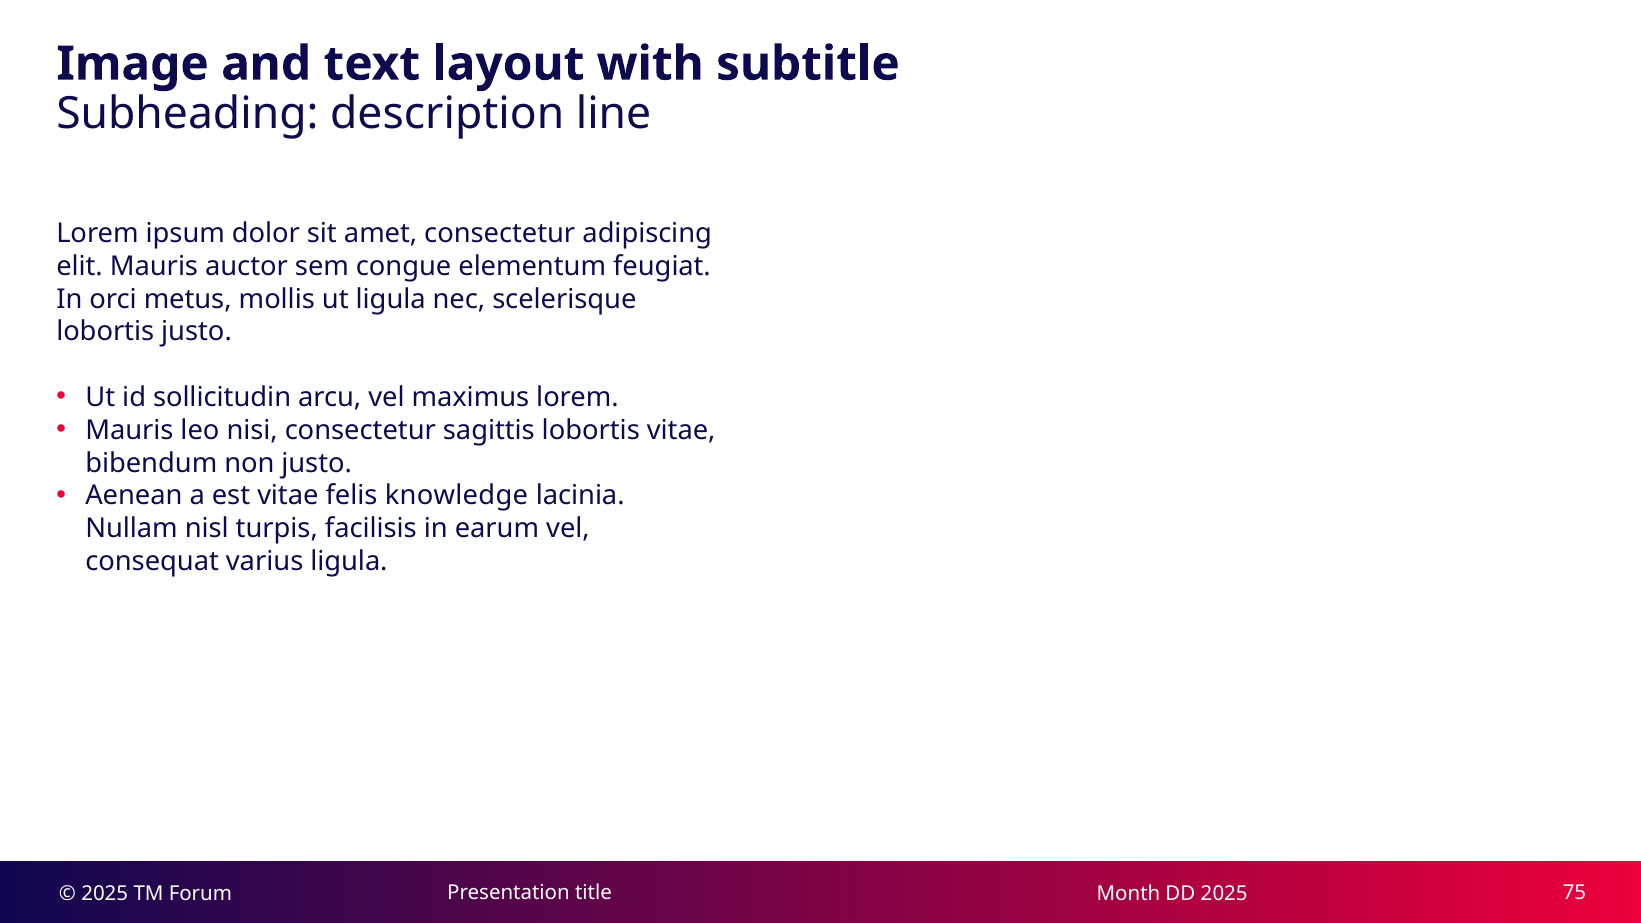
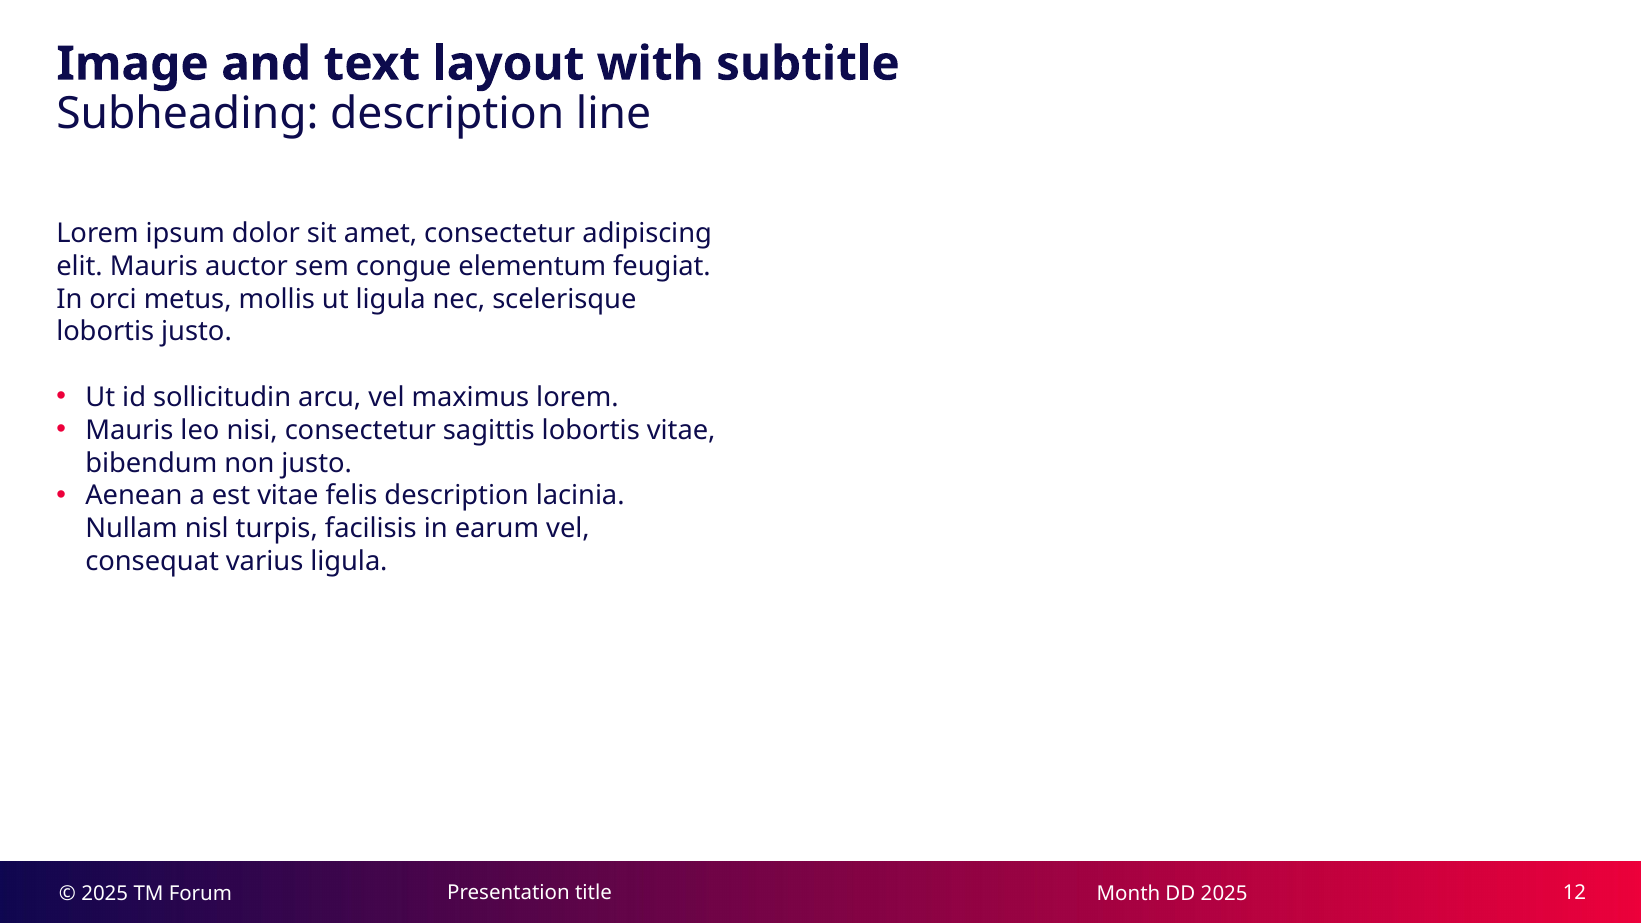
felis knowledge: knowledge -> description
75: 75 -> 12
